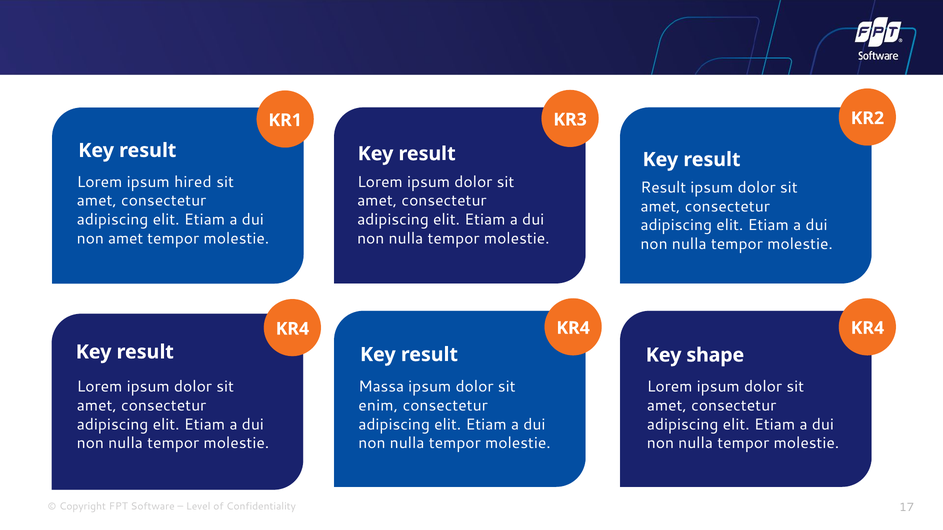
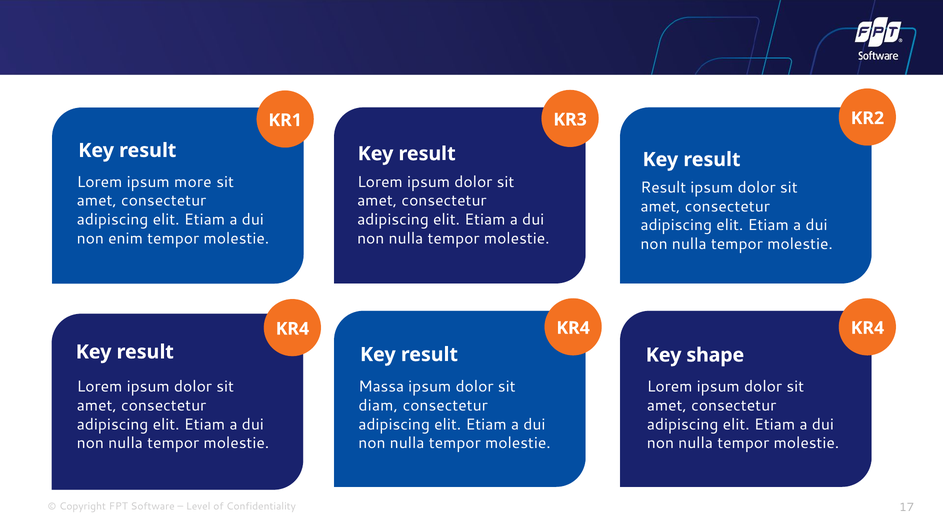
hired: hired -> more
non amet: amet -> enim
enim: enim -> diam
